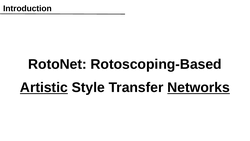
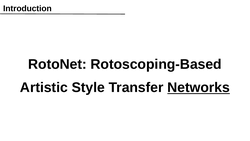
Artistic underline: present -> none
